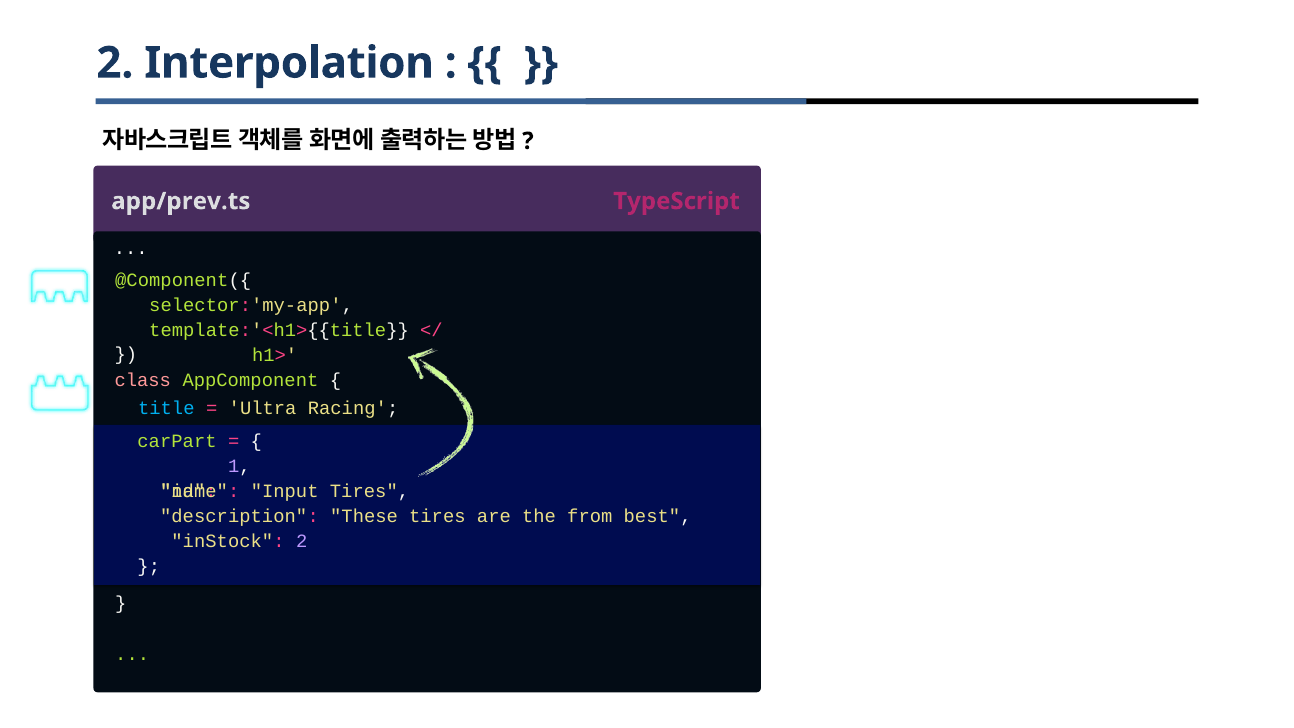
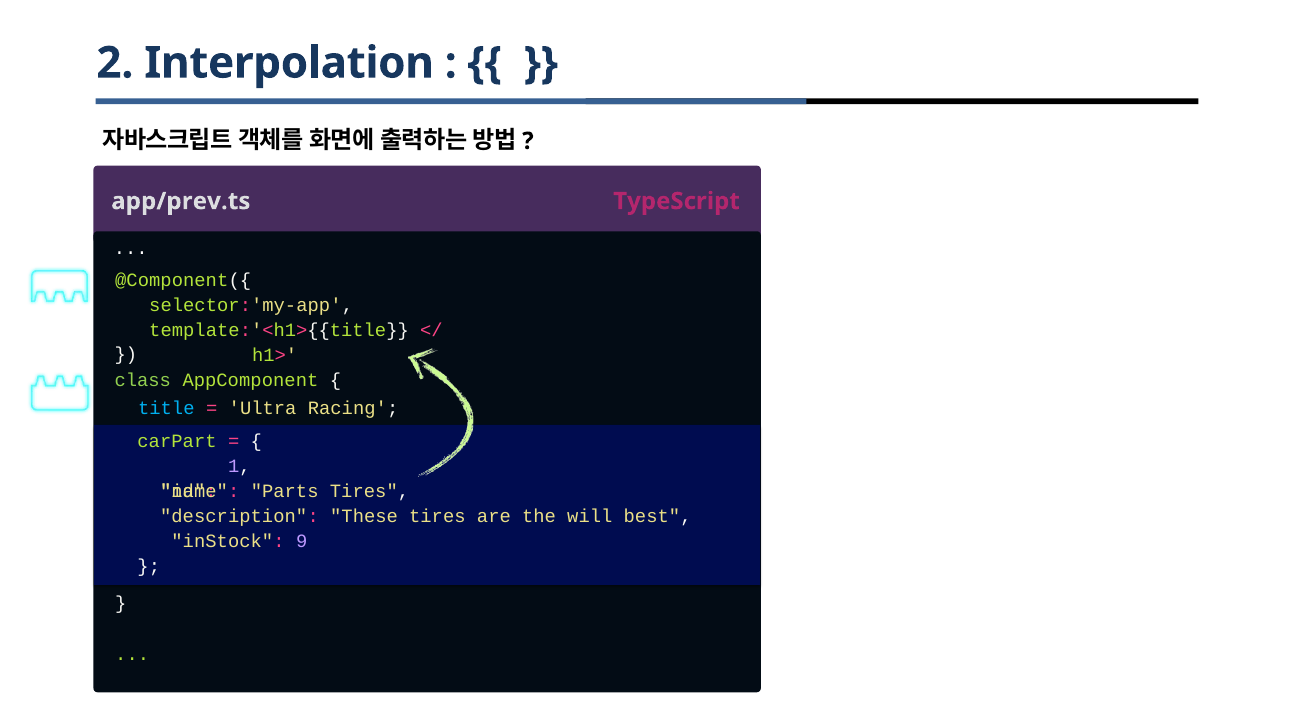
class colour: pink -> light green
Input: Input -> Parts
from: from -> will
inStock 2: 2 -> 9
